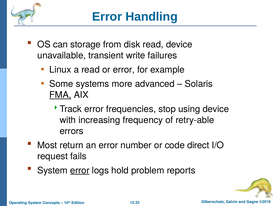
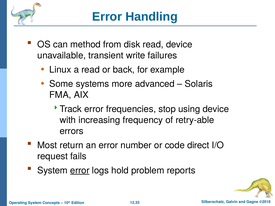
storage: storage -> method
or error: error -> back
FMA underline: present -> none
